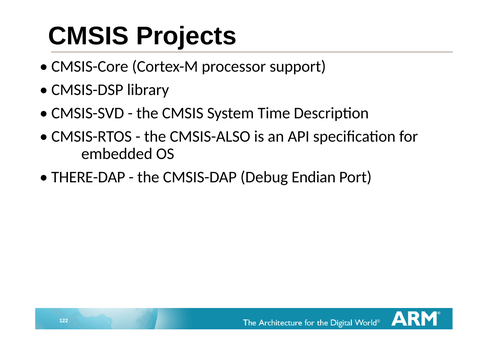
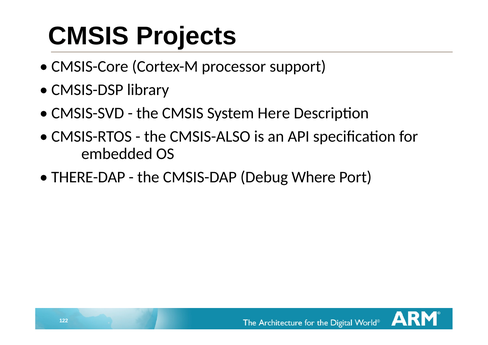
Time: Time -> Here
Endian: Endian -> Where
